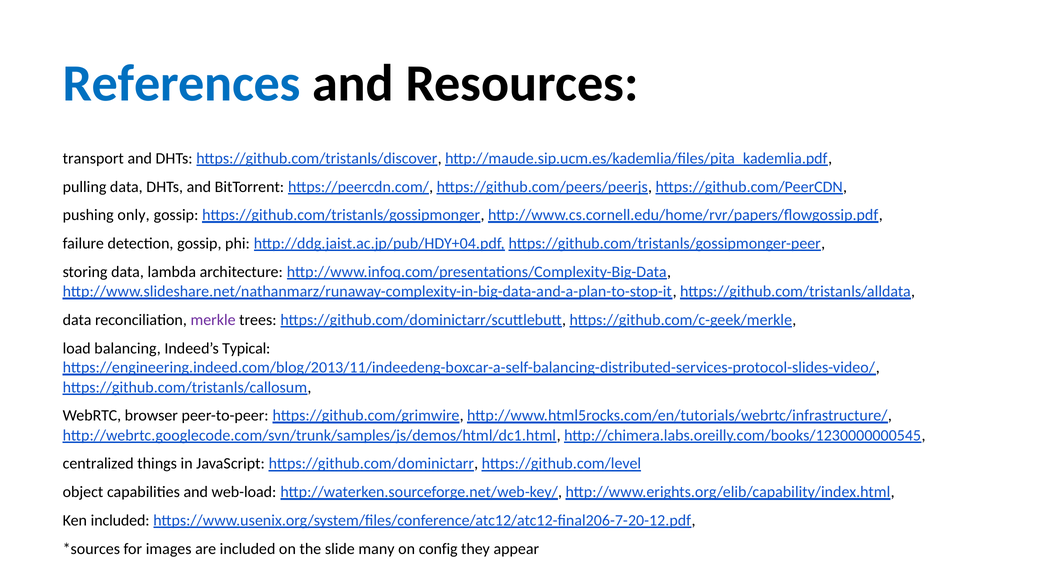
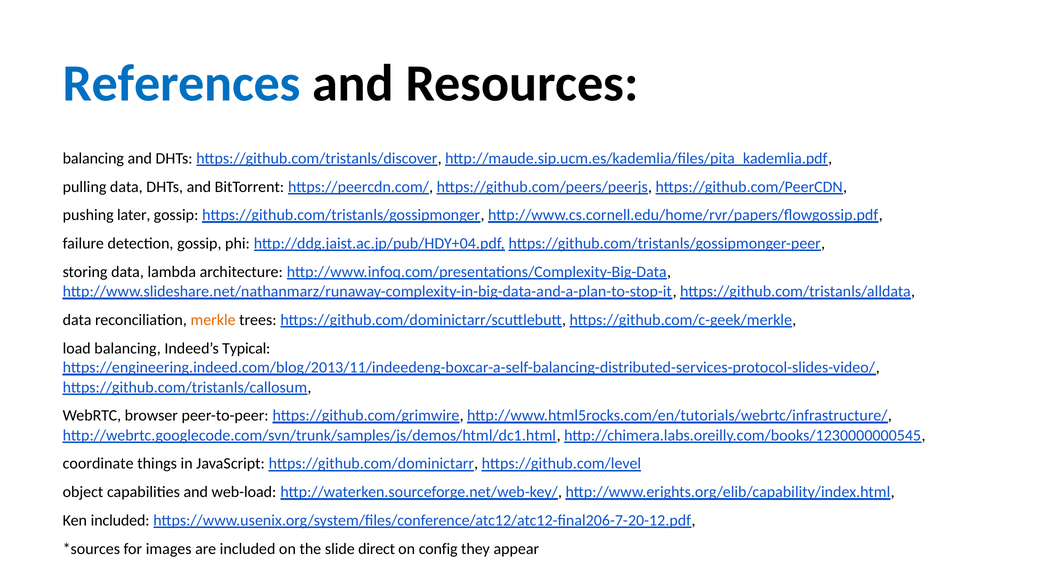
transport at (93, 158): transport -> balancing
only: only -> later
merkle colour: purple -> orange
centralized: centralized -> coordinate
many: many -> direct
